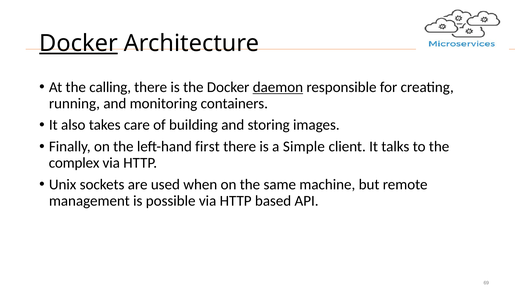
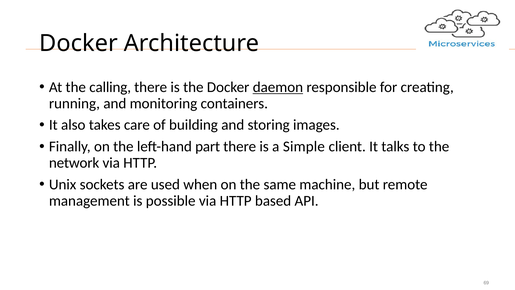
Docker at (79, 43) underline: present -> none
first: first -> part
complex: complex -> network
